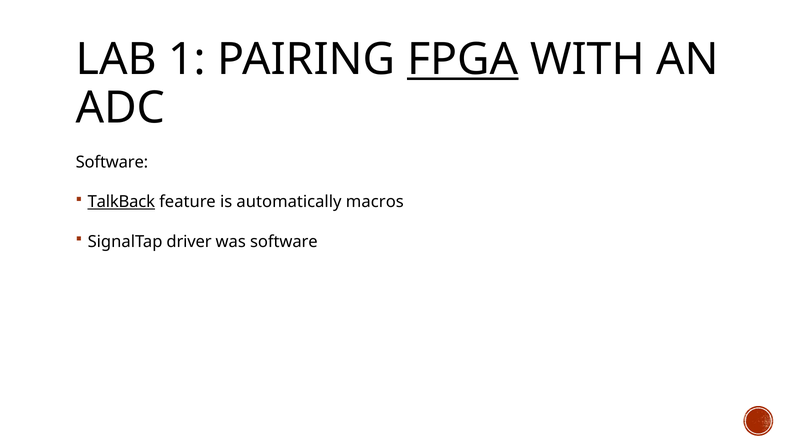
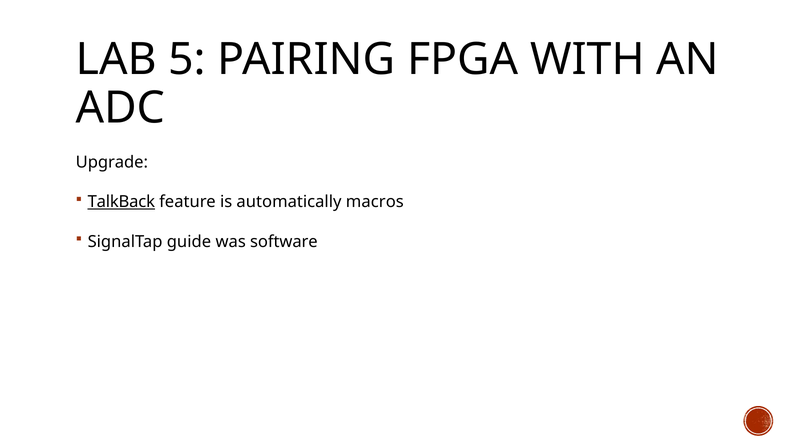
1: 1 -> 5
FPGA underline: present -> none
Software at (112, 162): Software -> Upgrade
driver: driver -> guide
